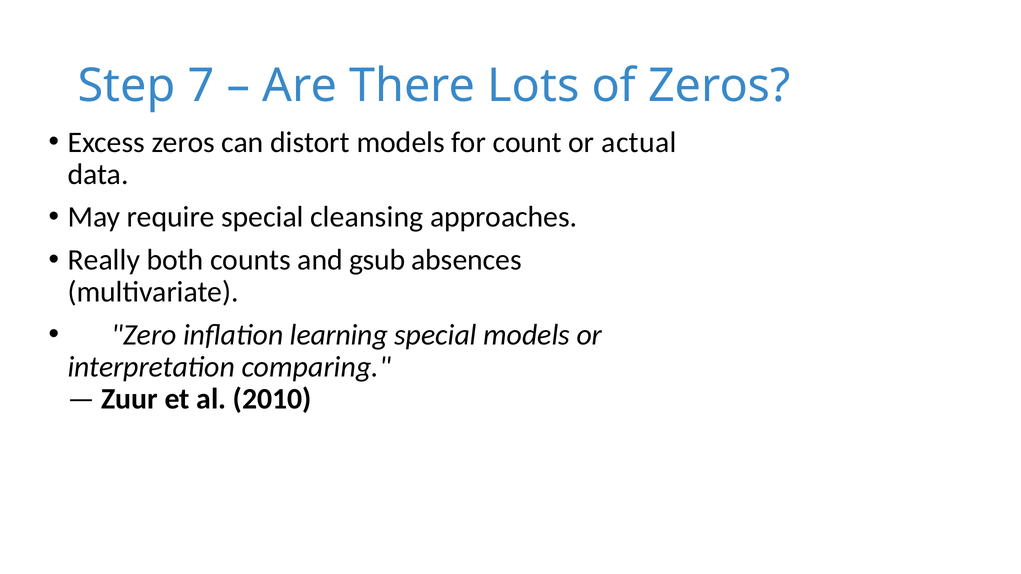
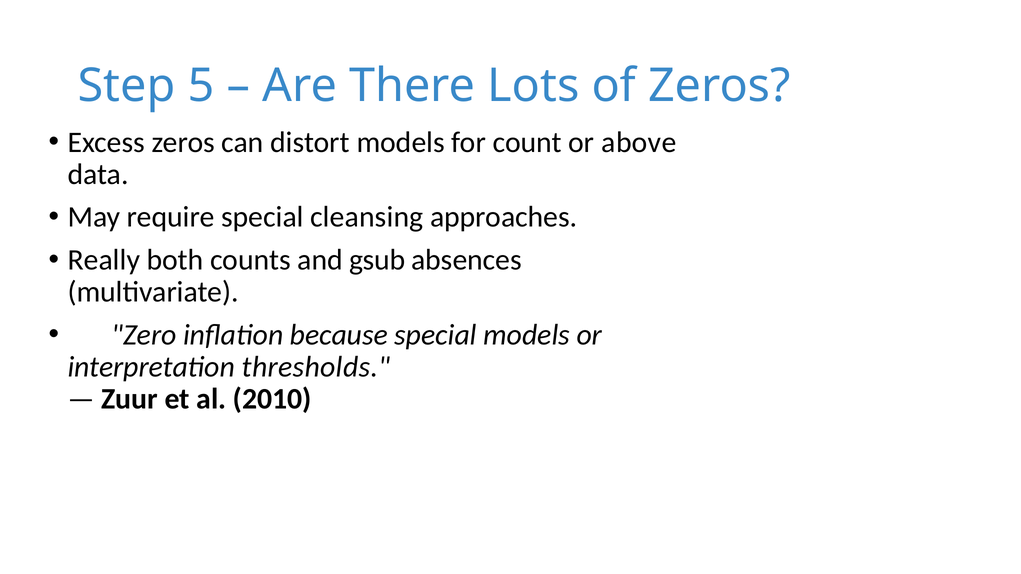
7: 7 -> 5
actual: actual -> above
learning: learning -> because
comparing: comparing -> thresholds
